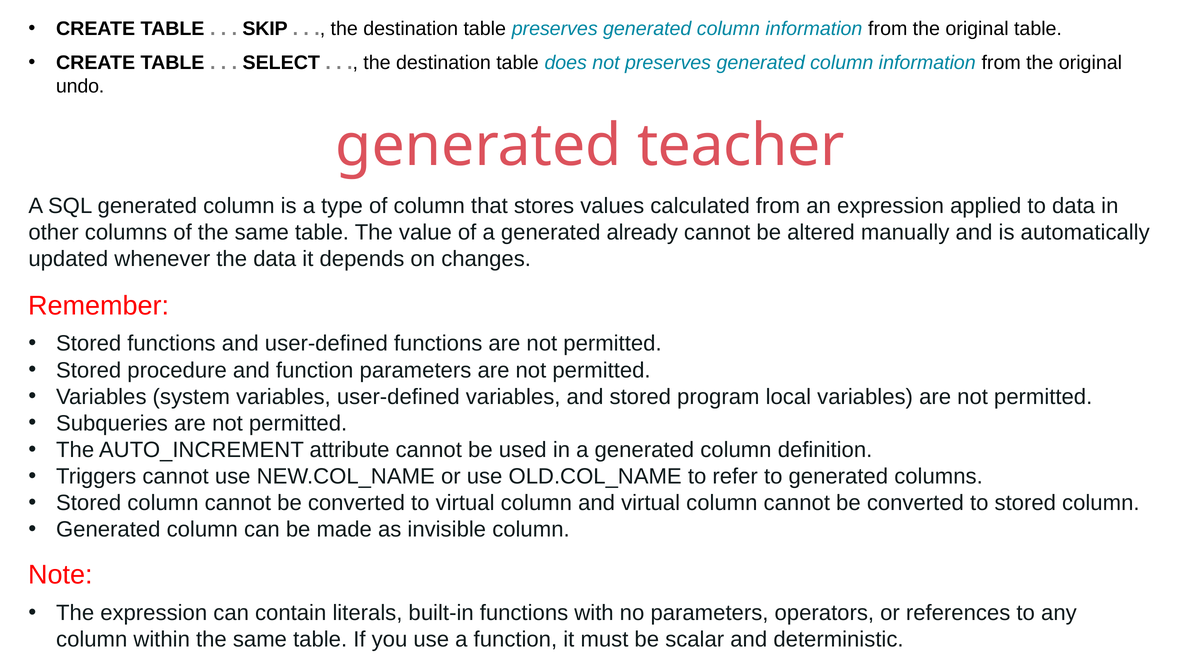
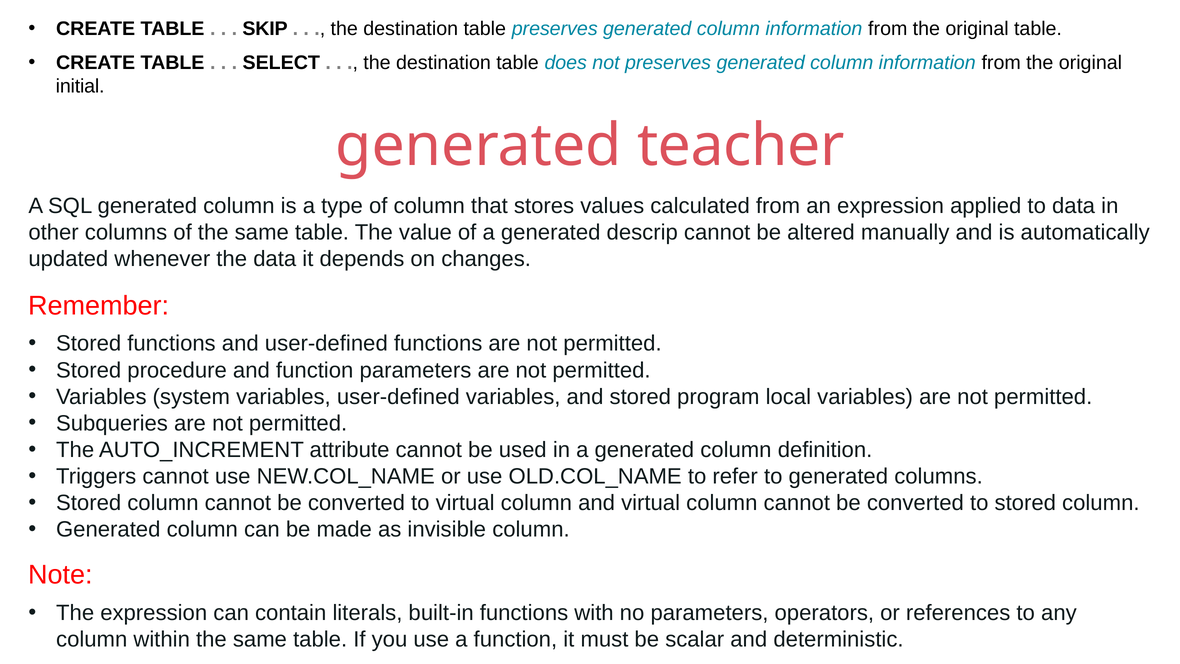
undo: undo -> initial
already: already -> descrip
